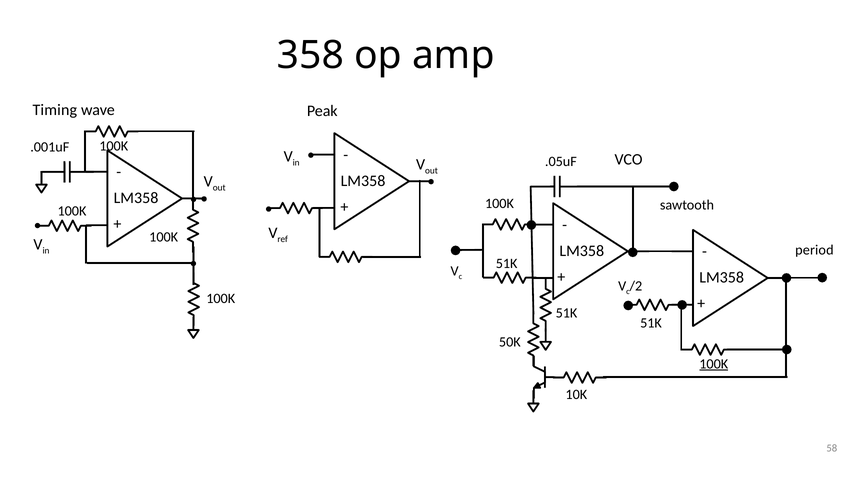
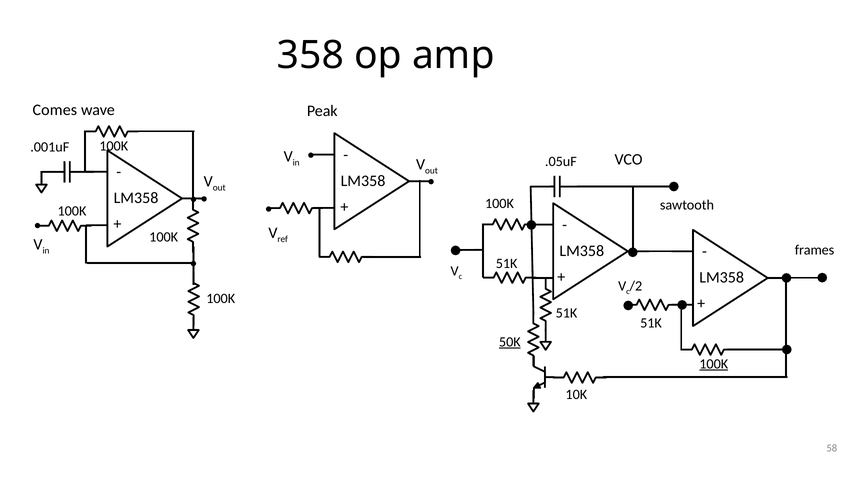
Timing: Timing -> Comes
period: period -> frames
50K underline: none -> present
